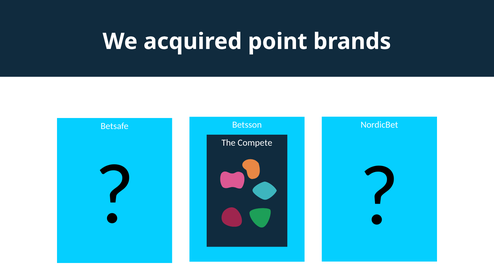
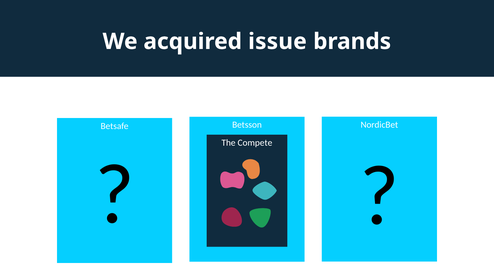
point: point -> issue
